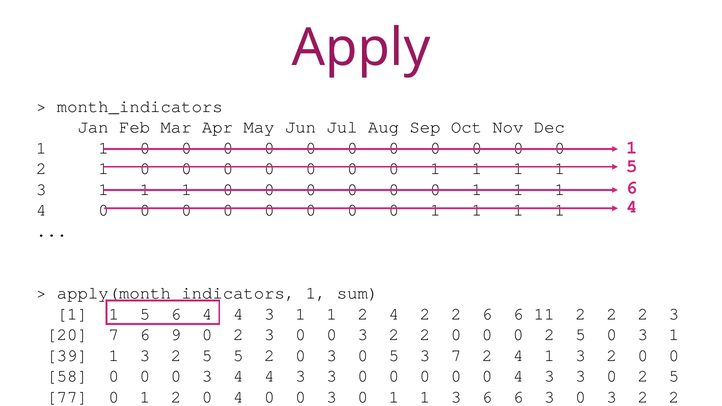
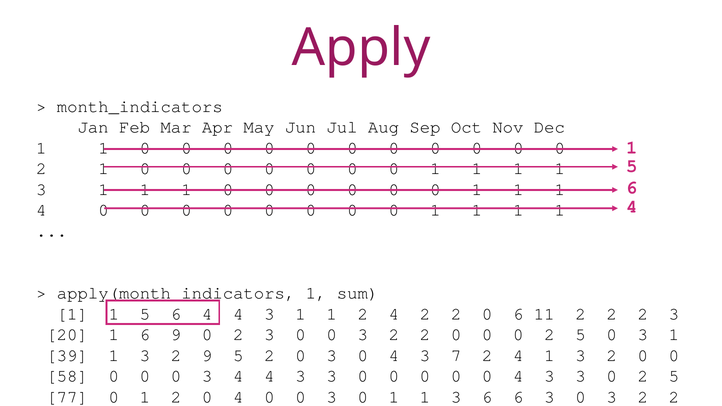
4 2 2 6: 6 -> 0
20 7: 7 -> 1
3 2 5: 5 -> 9
3 0 5: 5 -> 4
